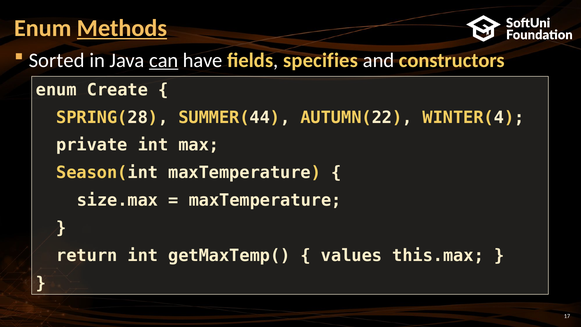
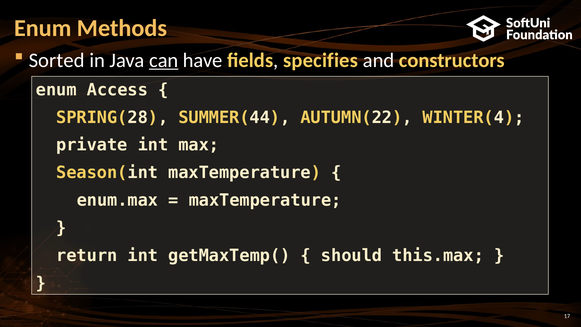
Methods underline: present -> none
Create: Create -> Access
size.max: size.max -> enum.max
values: values -> should
